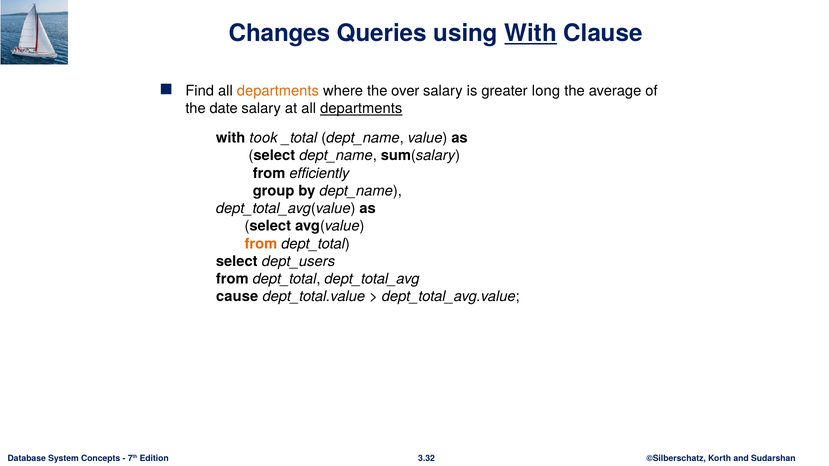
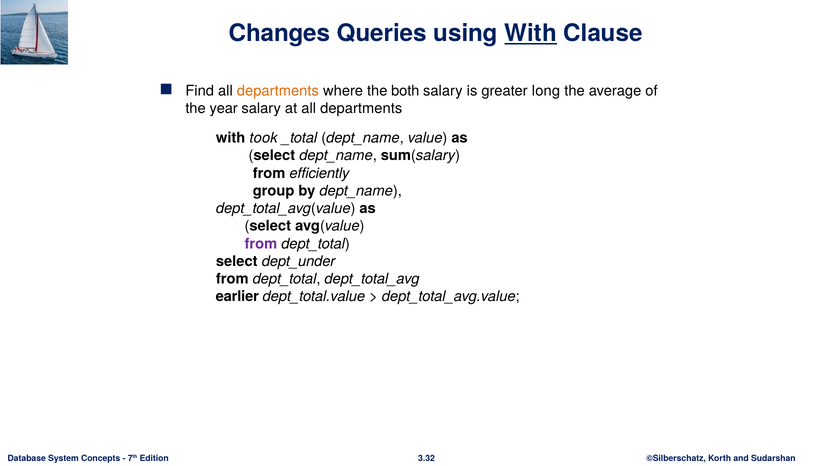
over: over -> both
date: date -> year
departments at (361, 109) underline: present -> none
from at (261, 244) colour: orange -> purple
dept_users: dept_users -> dept_under
cause: cause -> earlier
